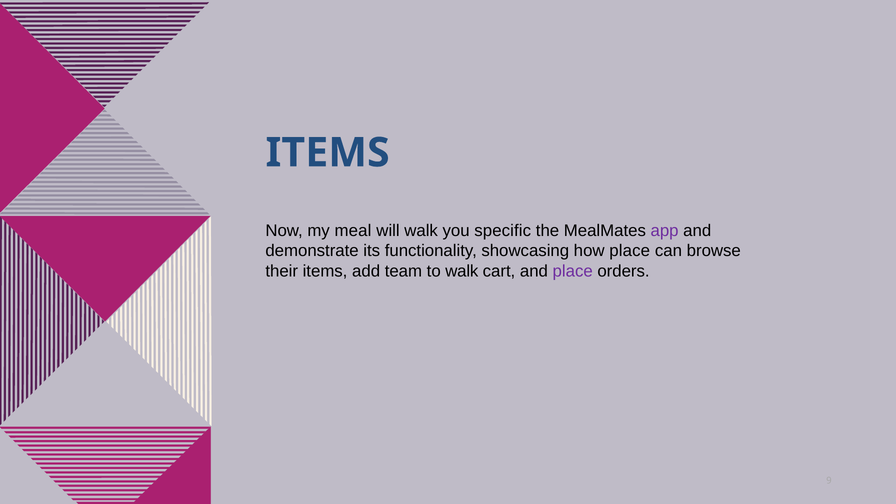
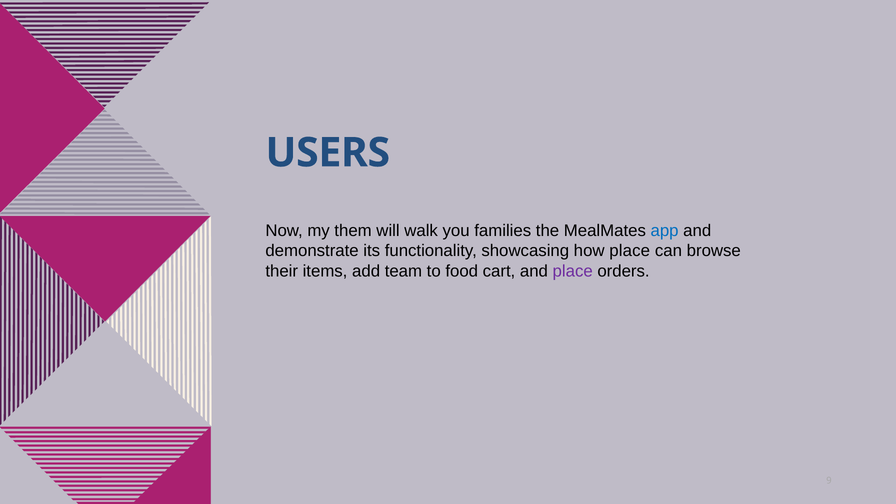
ITEMS at (328, 153): ITEMS -> USERS
meal: meal -> them
specific: specific -> families
app colour: purple -> blue
to walk: walk -> food
